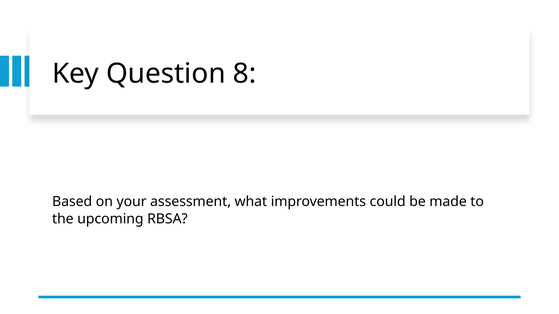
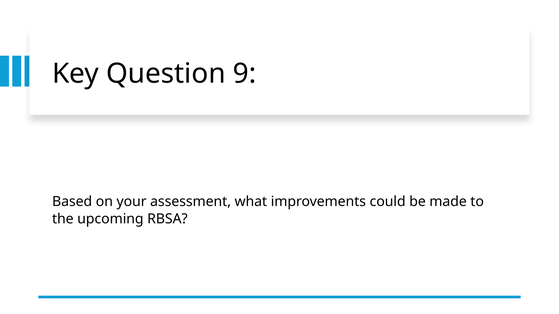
8: 8 -> 9
